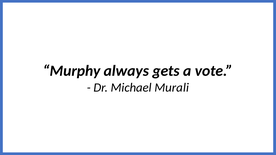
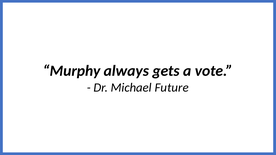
Murali: Murali -> Future
